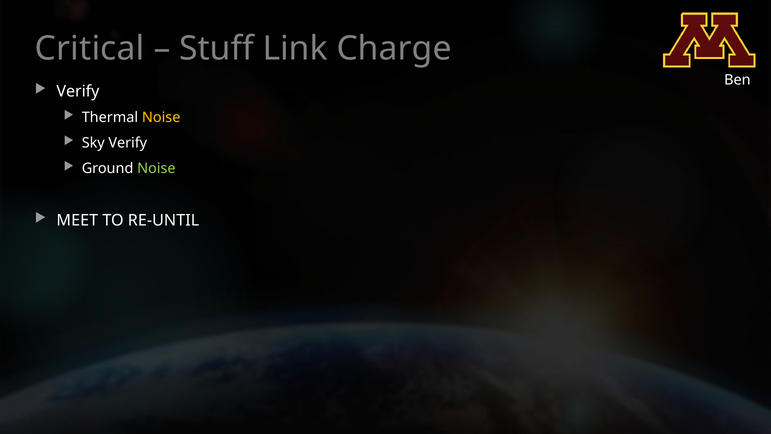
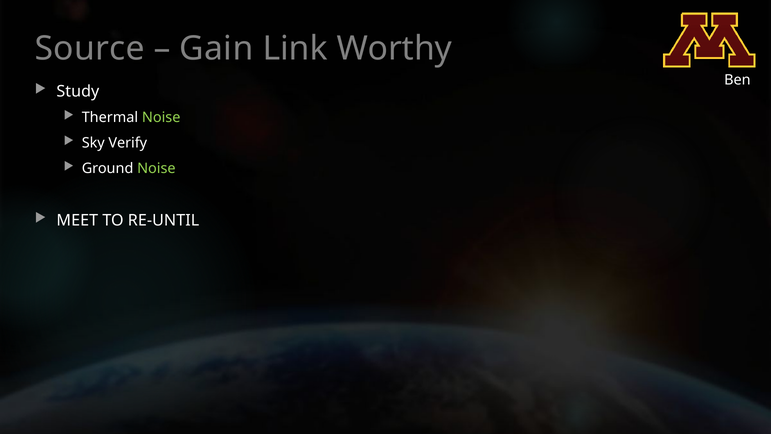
Critical: Critical -> Source
Stuff: Stuff -> Gain
Charge: Charge -> Worthy
Verify at (78, 91): Verify -> Study
Noise at (161, 118) colour: yellow -> light green
